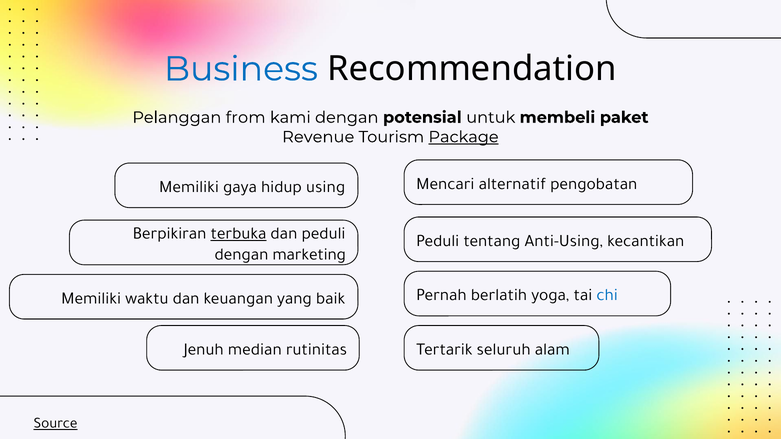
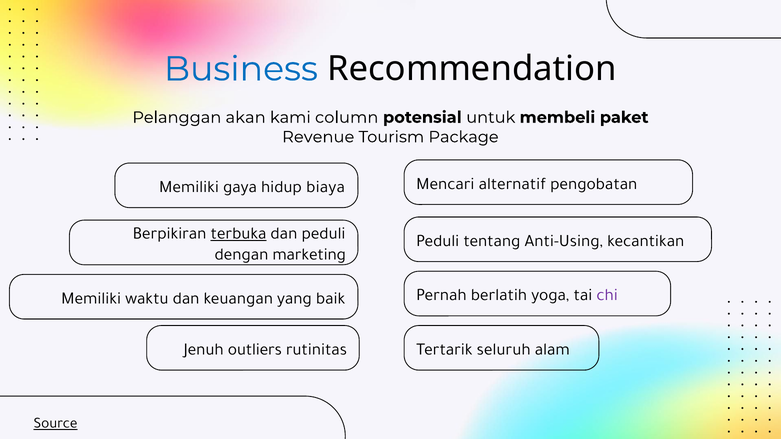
from: from -> akan
kami dengan: dengan -> column
Package underline: present -> none
using: using -> biaya
chi colour: blue -> purple
median: median -> outliers
